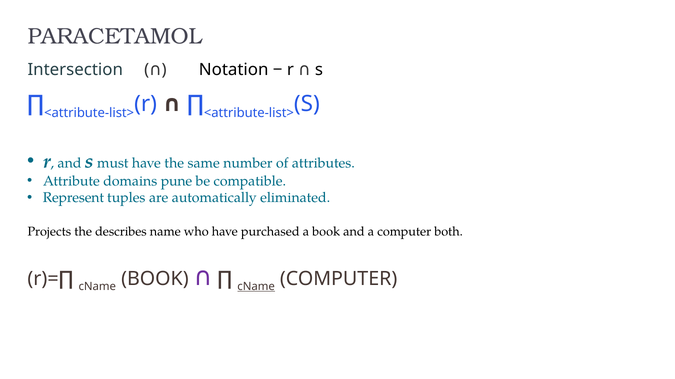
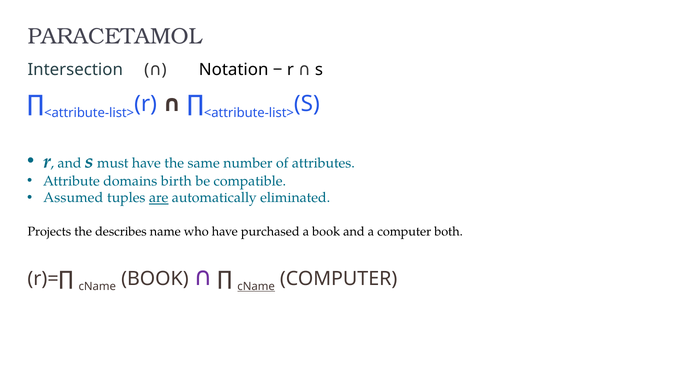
pune: pune -> birth
Represent: Represent -> Assumed
are underline: none -> present
